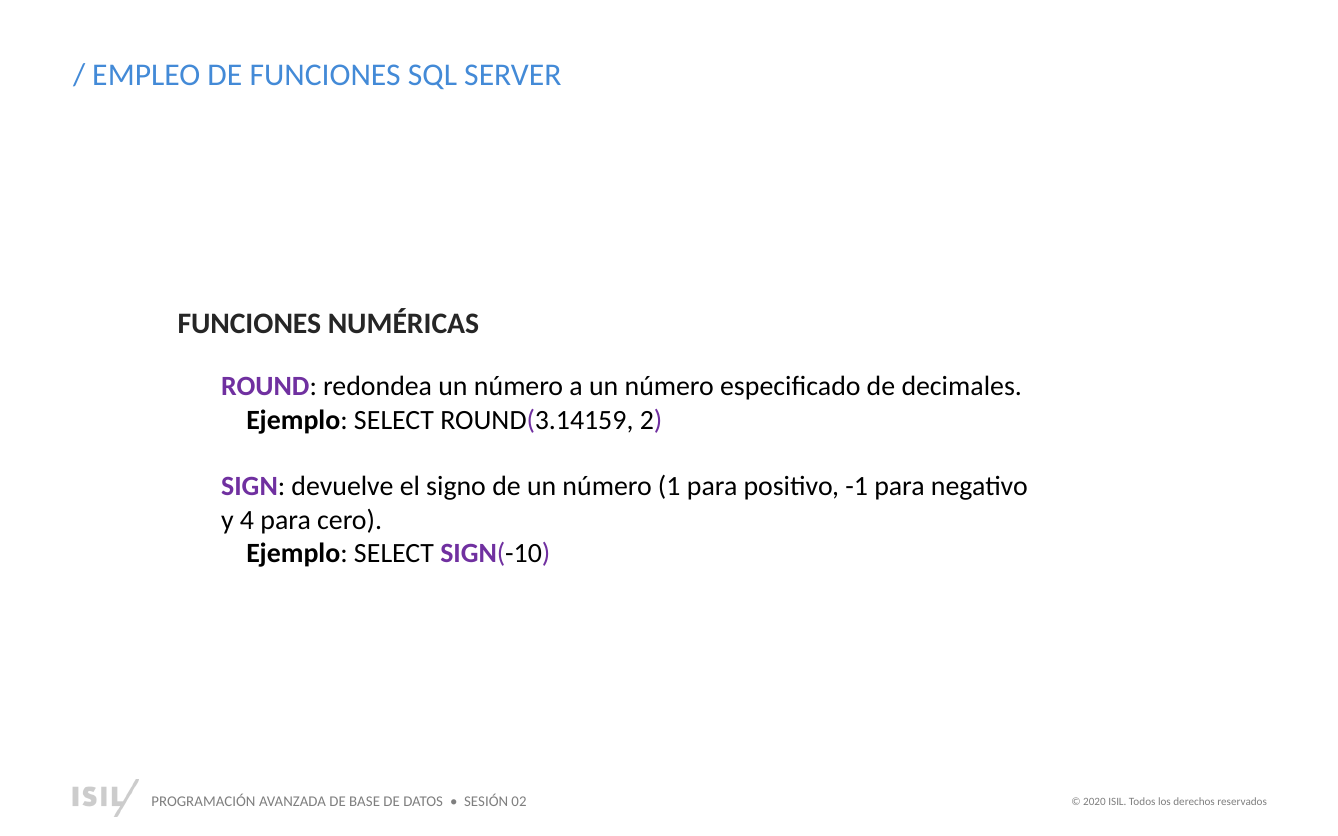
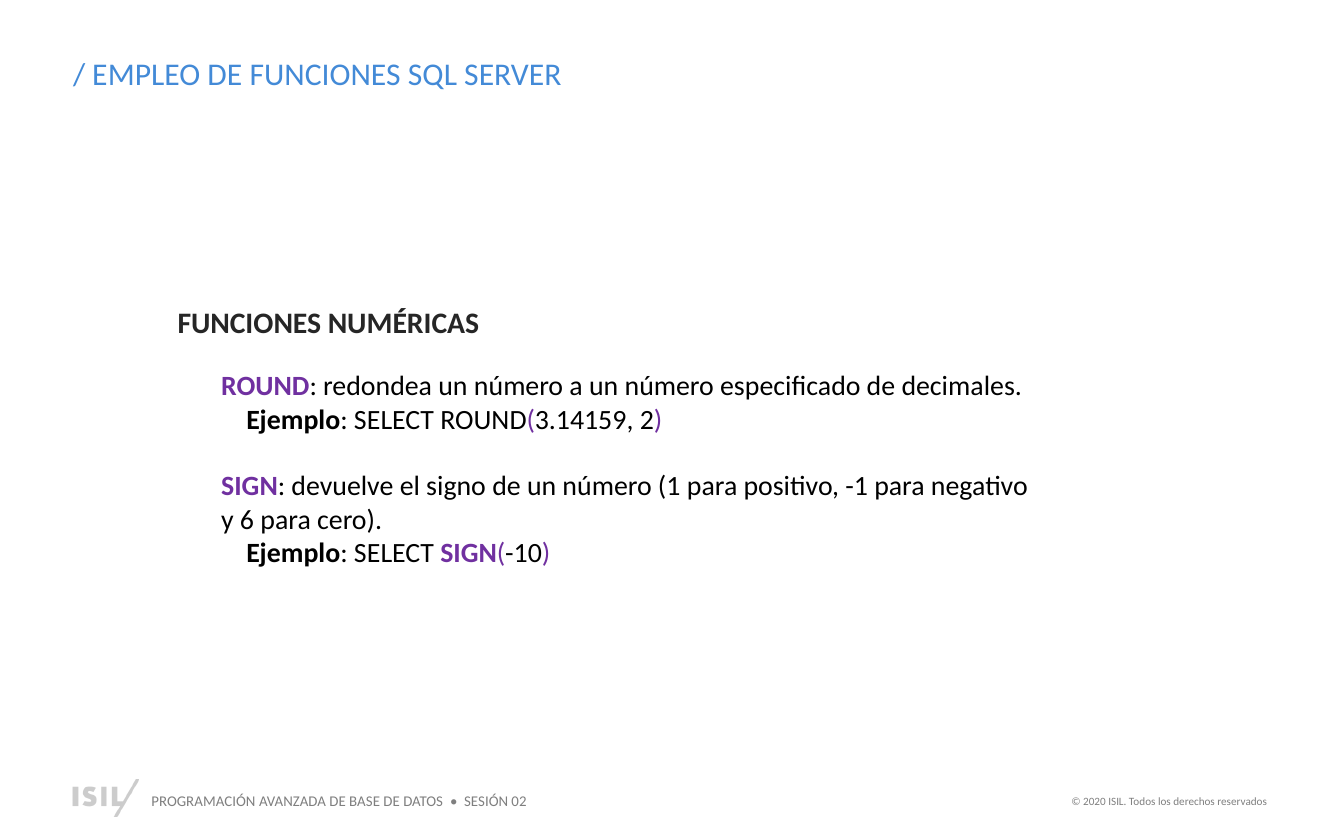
4: 4 -> 6
